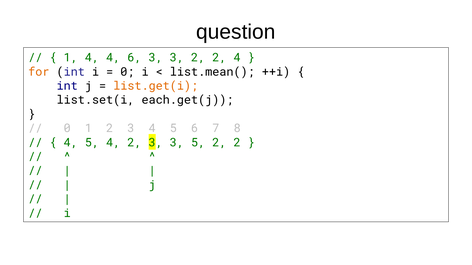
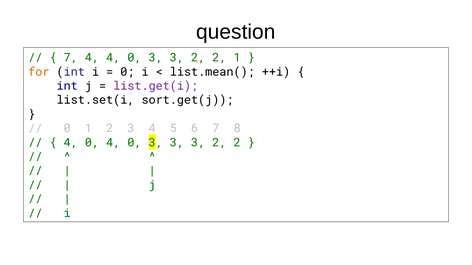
1 at (71, 58): 1 -> 7
4 4 6: 6 -> 0
2 4: 4 -> 1
list.get(i colour: orange -> purple
each.get(j: each.get(j -> sort.get(j
5 at (92, 143): 5 -> 0
2 at (134, 143): 2 -> 0
3 3 5: 5 -> 3
